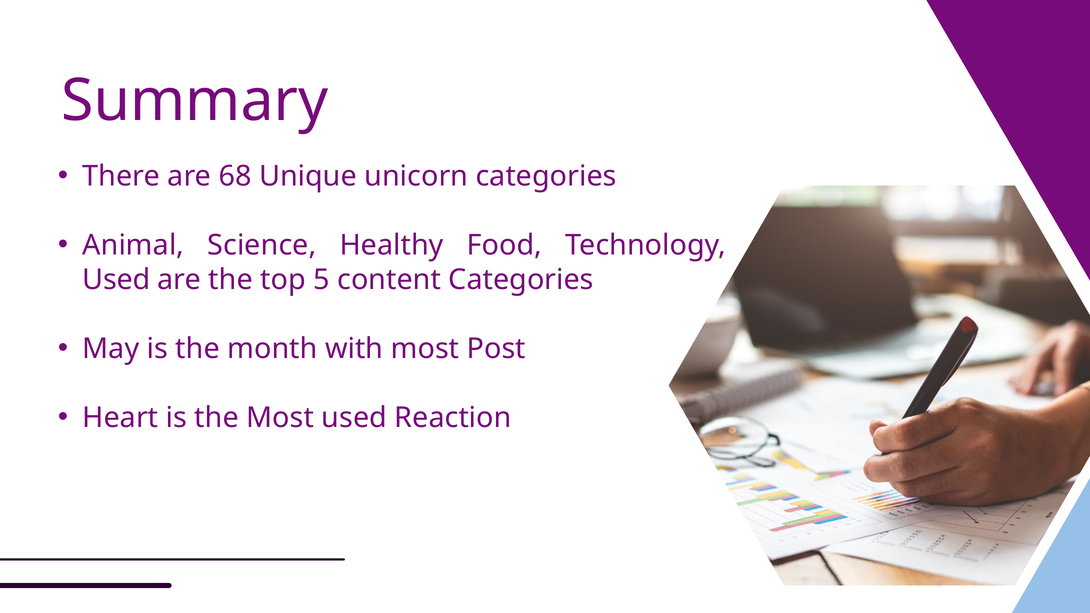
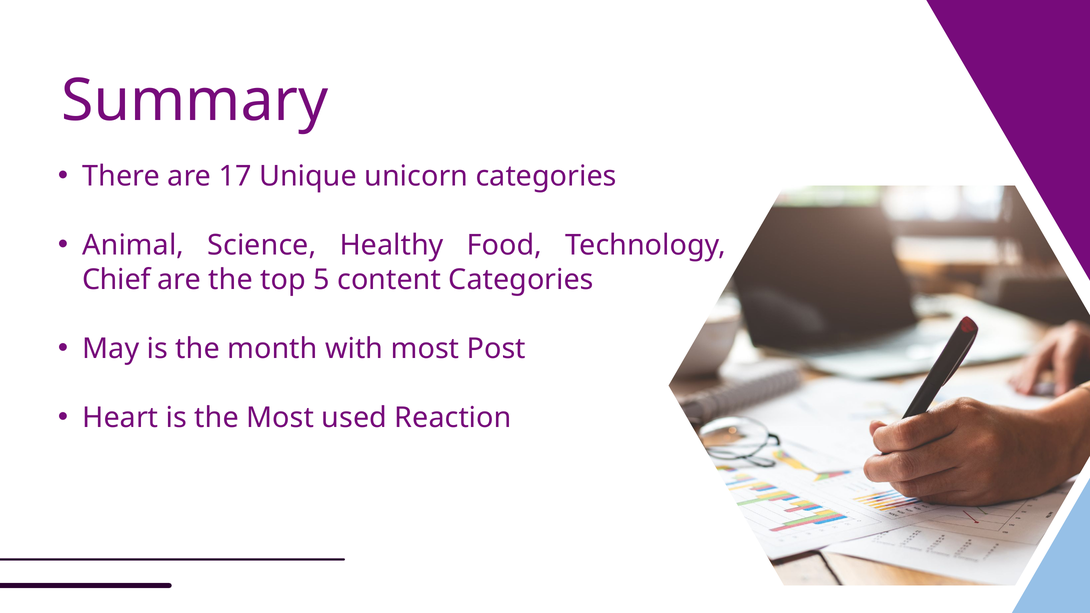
68: 68 -> 17
Used at (116, 280): Used -> Chief
